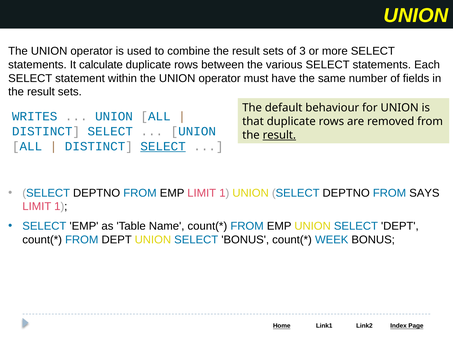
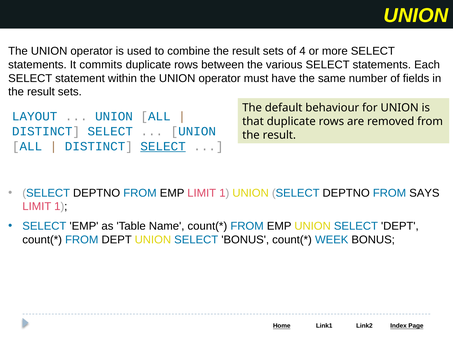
3: 3 -> 4
calculate: calculate -> commits
WRITES: WRITES -> LAYOUT
result at (279, 135) underline: present -> none
